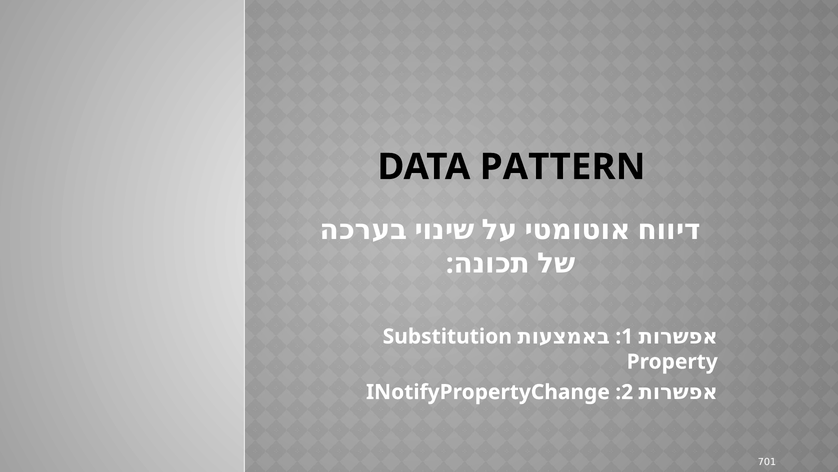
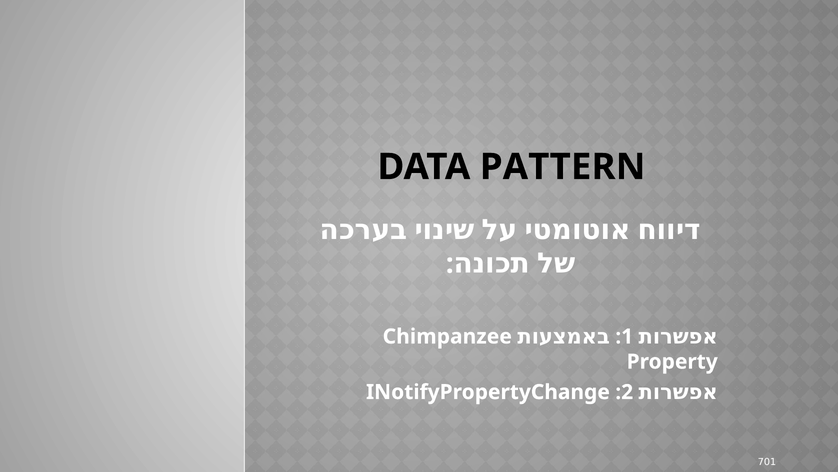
Substitution: Substitution -> Chimpanzee
